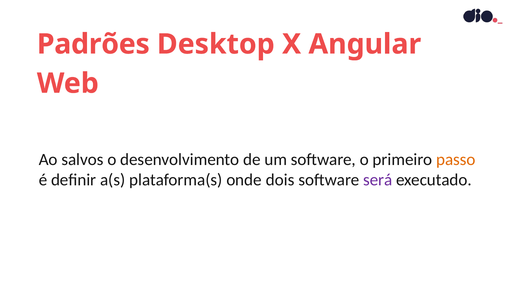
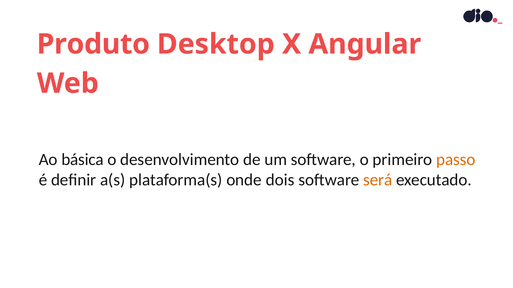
Padrões: Padrões -> Produto
salvos: salvos -> básica
será colour: purple -> orange
